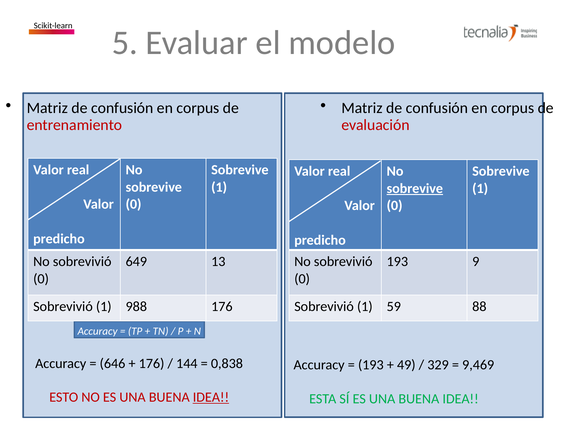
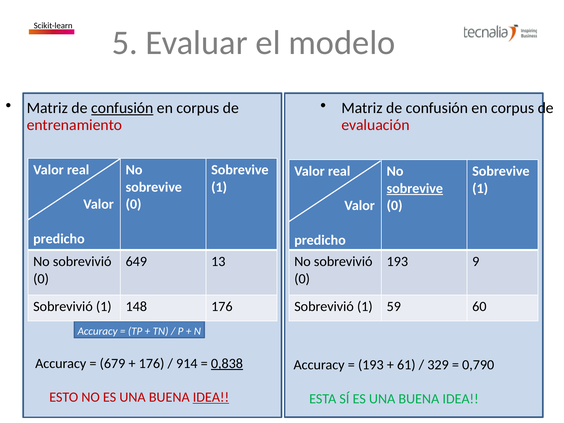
confusión at (122, 108) underline: none -> present
88: 88 -> 60
988: 988 -> 148
646: 646 -> 679
144: 144 -> 914
0,838 underline: none -> present
49: 49 -> 61
9,469: 9,469 -> 0,790
